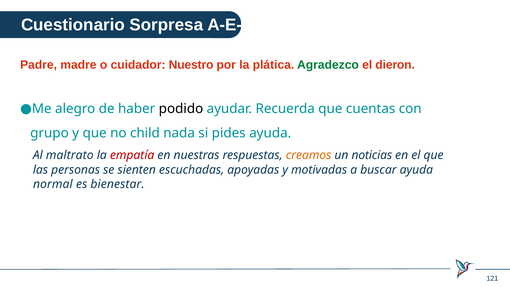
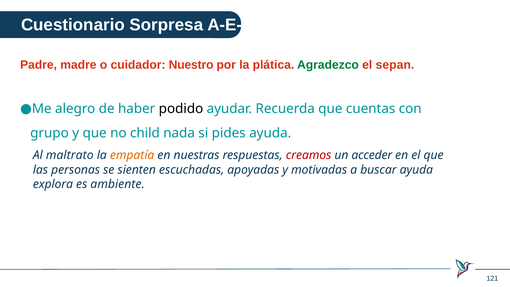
dieron: dieron -> sepan
empatía colour: red -> orange
creamos colour: orange -> red
noticias: noticias -> acceder
normal: normal -> explora
bienestar: bienestar -> ambiente
